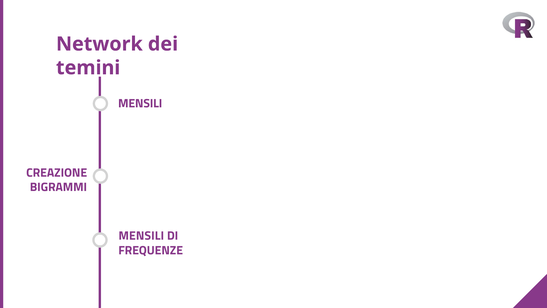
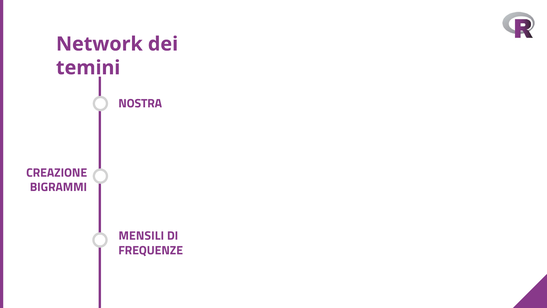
MENSILI at (140, 103): MENSILI -> NOSTRA
